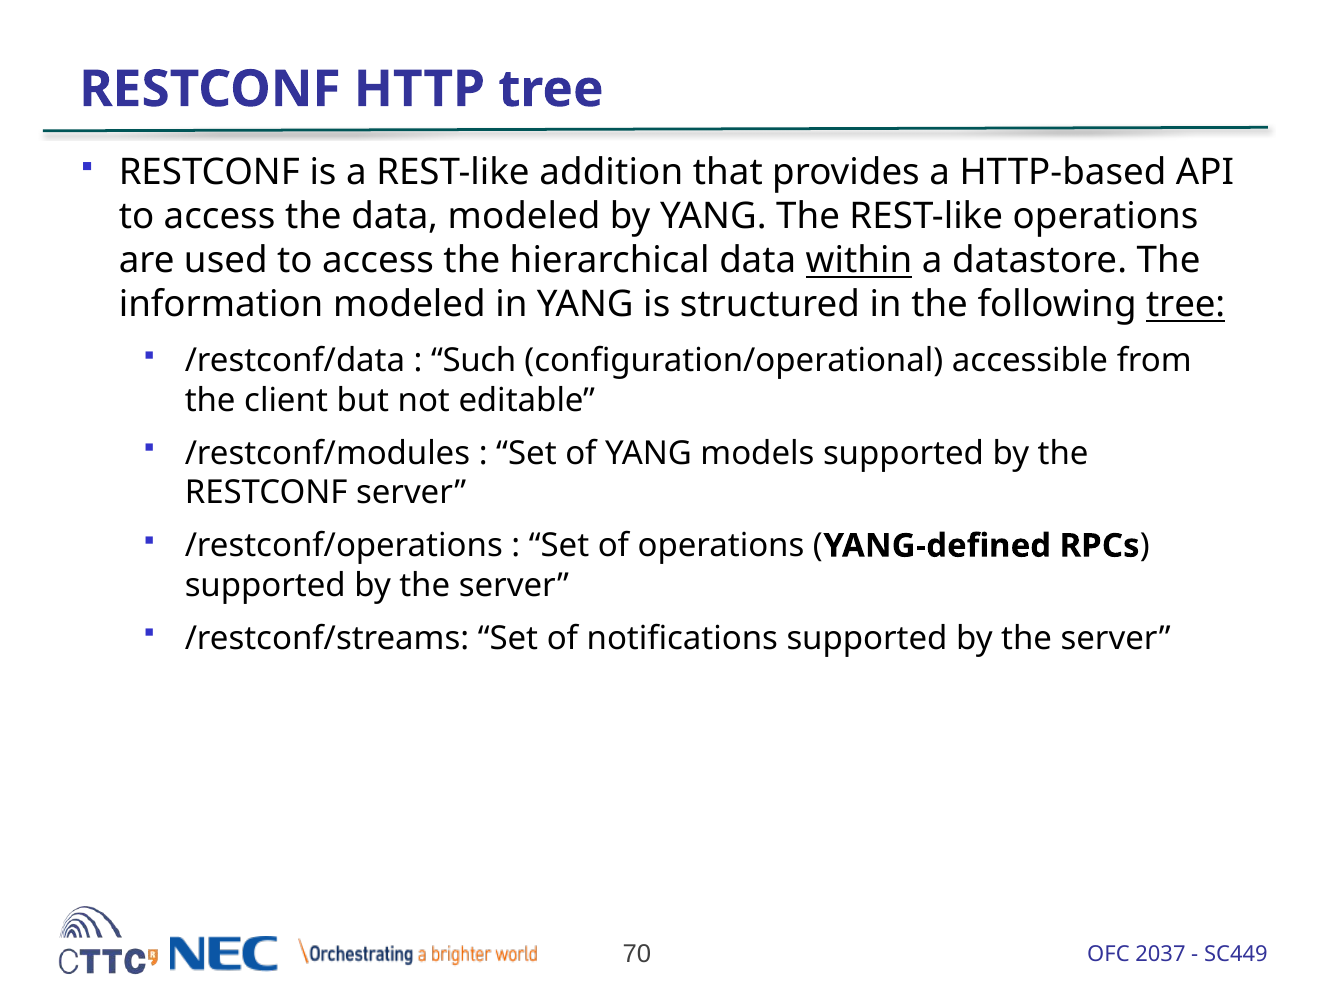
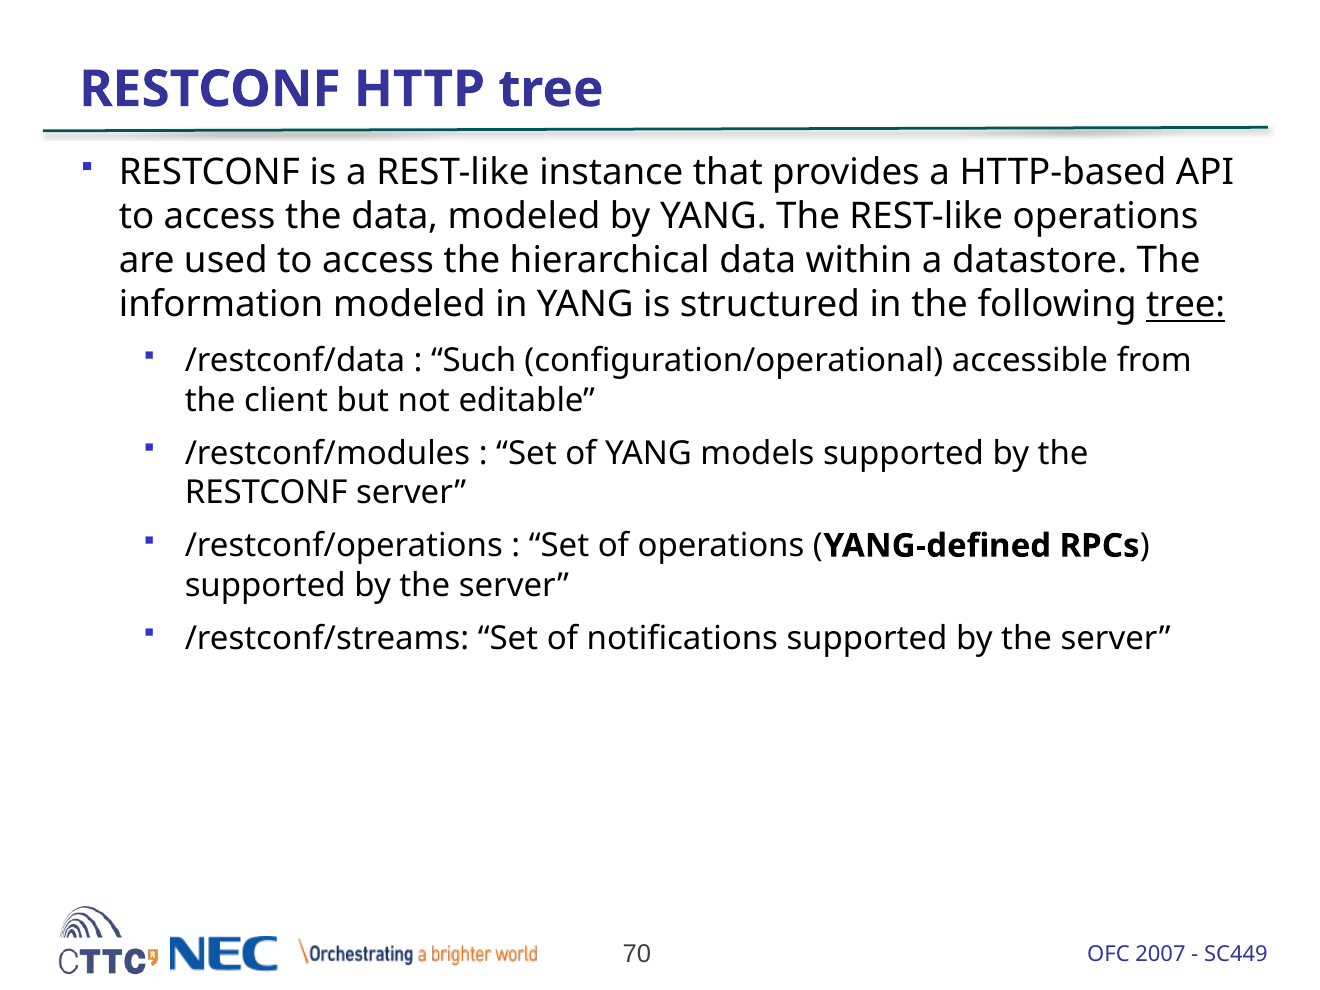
addition: addition -> instance
within underline: present -> none
2037: 2037 -> 2007
